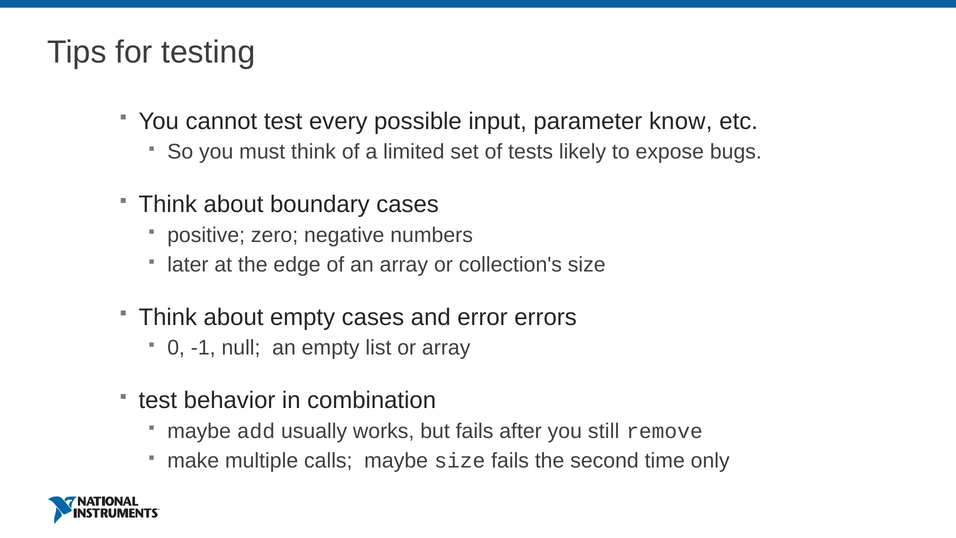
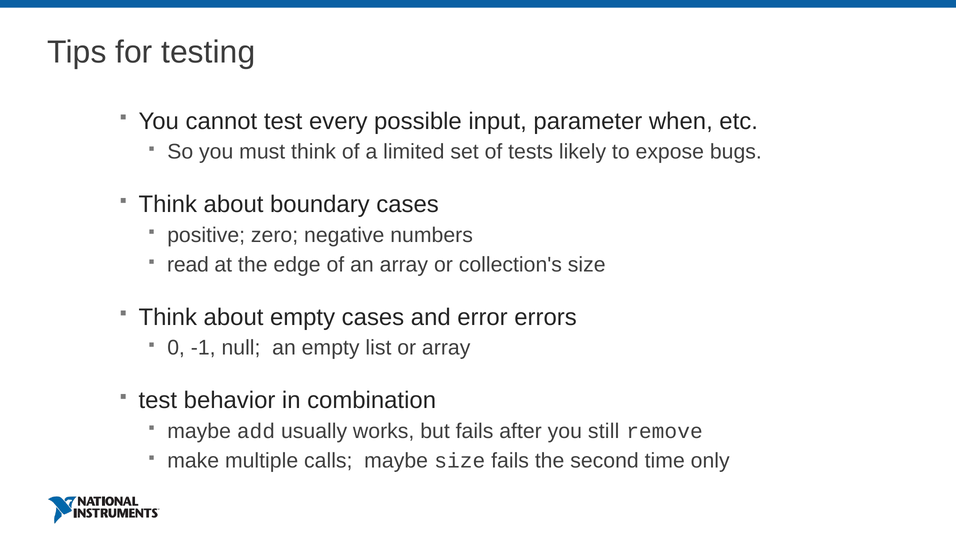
know: know -> when
later: later -> read
